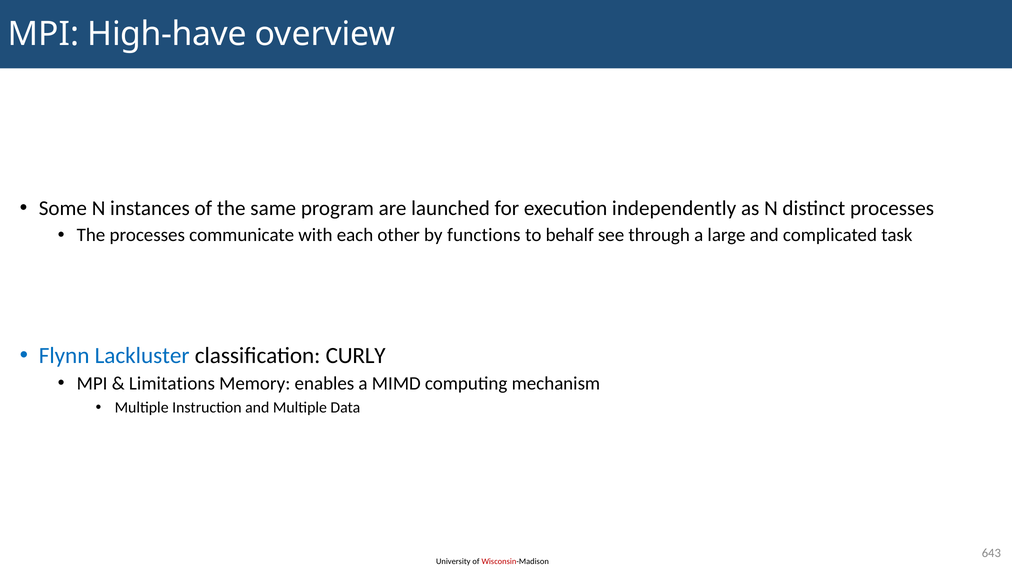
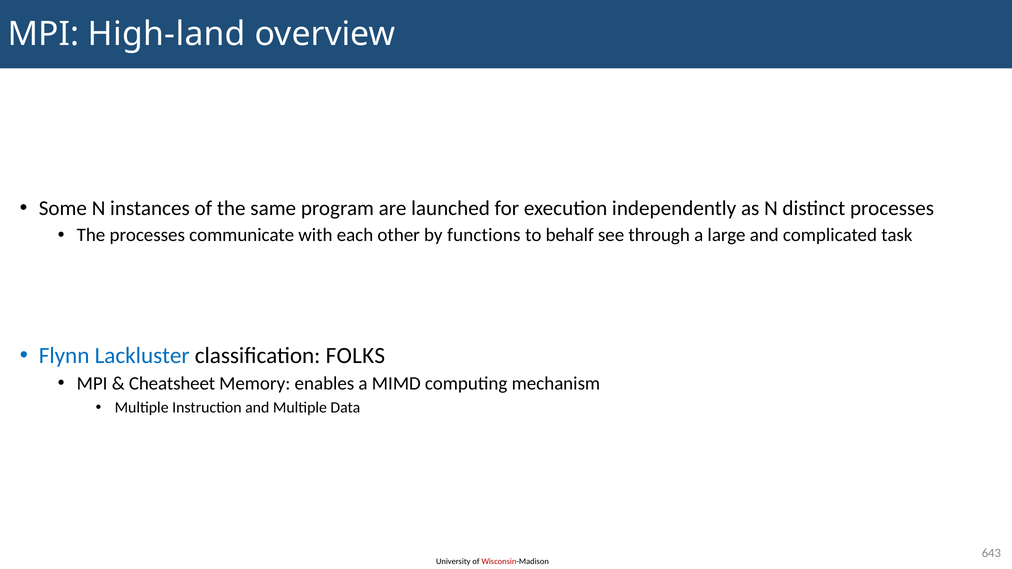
High-have: High-have -> High-land
CURLY: CURLY -> FOLKS
Limitations: Limitations -> Cheatsheet
